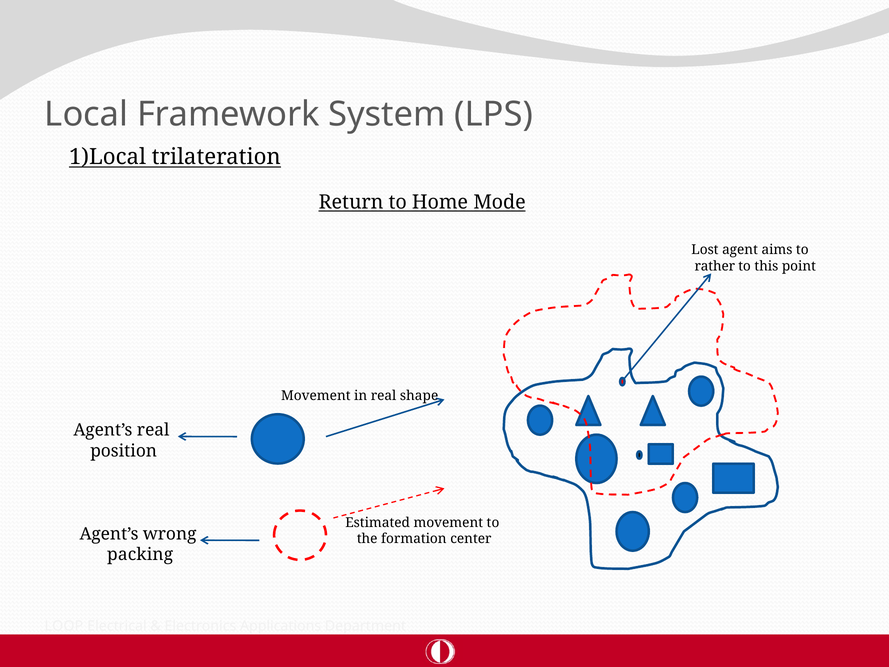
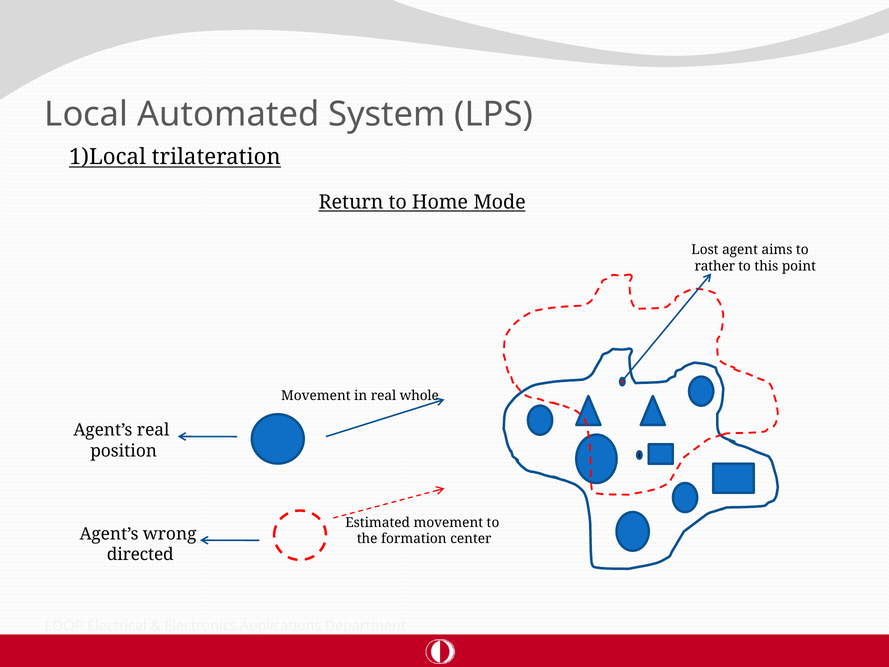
Framework: Framework -> Automated
shape: shape -> whole
packing: packing -> directed
